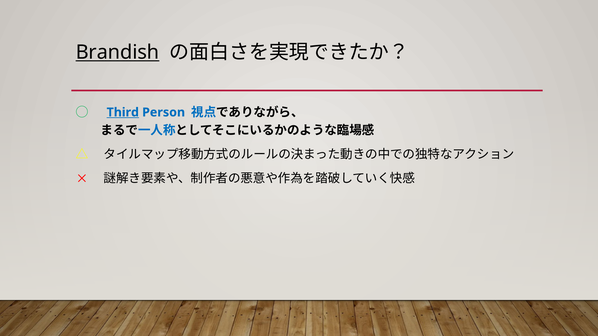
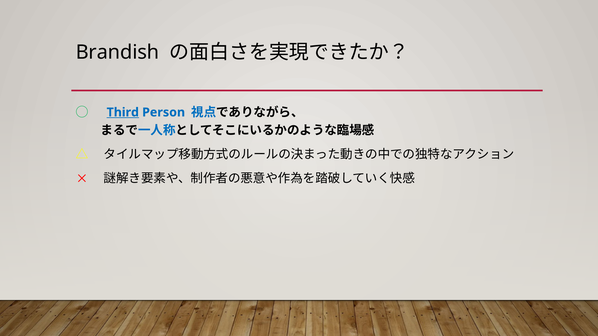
Brandish underline: present -> none
